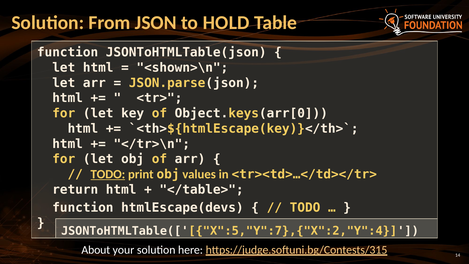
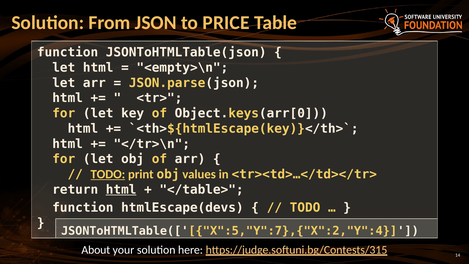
HOLD: HOLD -> PRICE
<shown>\n: <shown>\n -> <empty>\n
html at (121, 189) underline: none -> present
